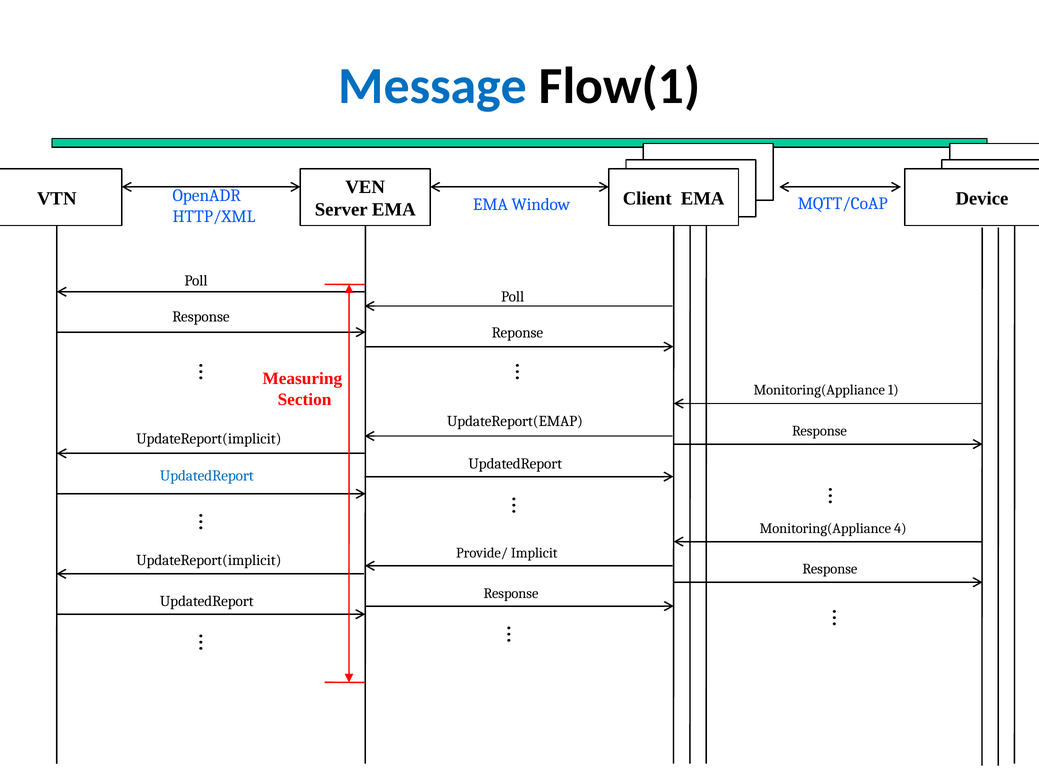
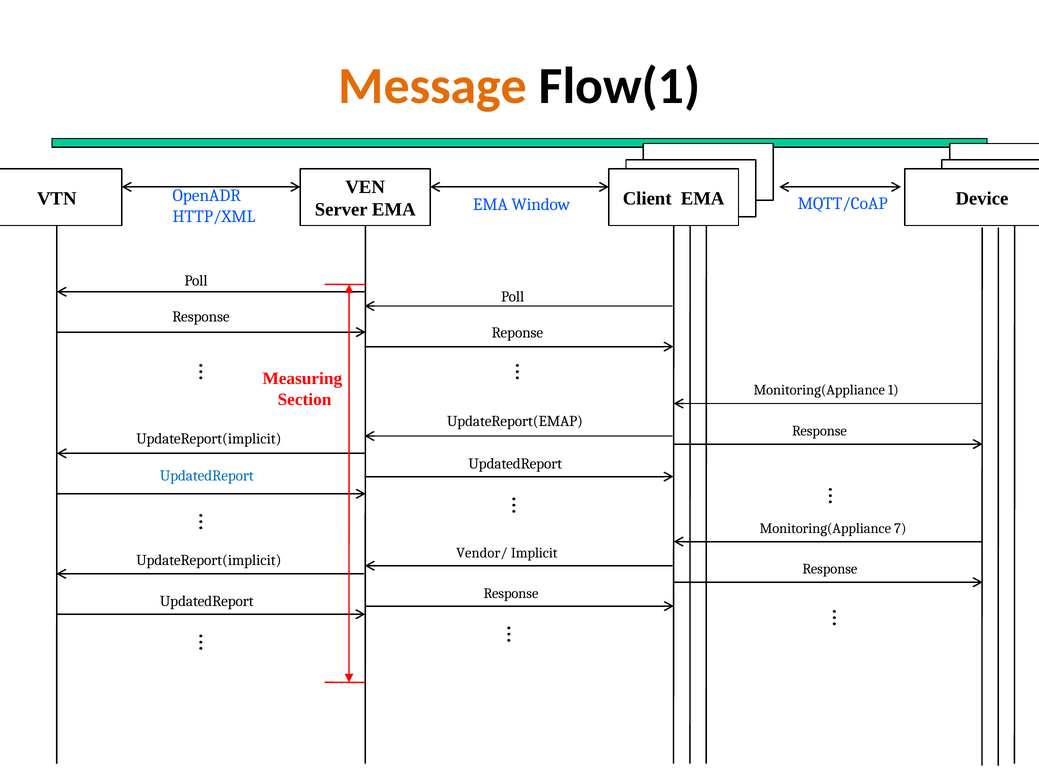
Message colour: blue -> orange
4: 4 -> 7
Provide/: Provide/ -> Vendor/
